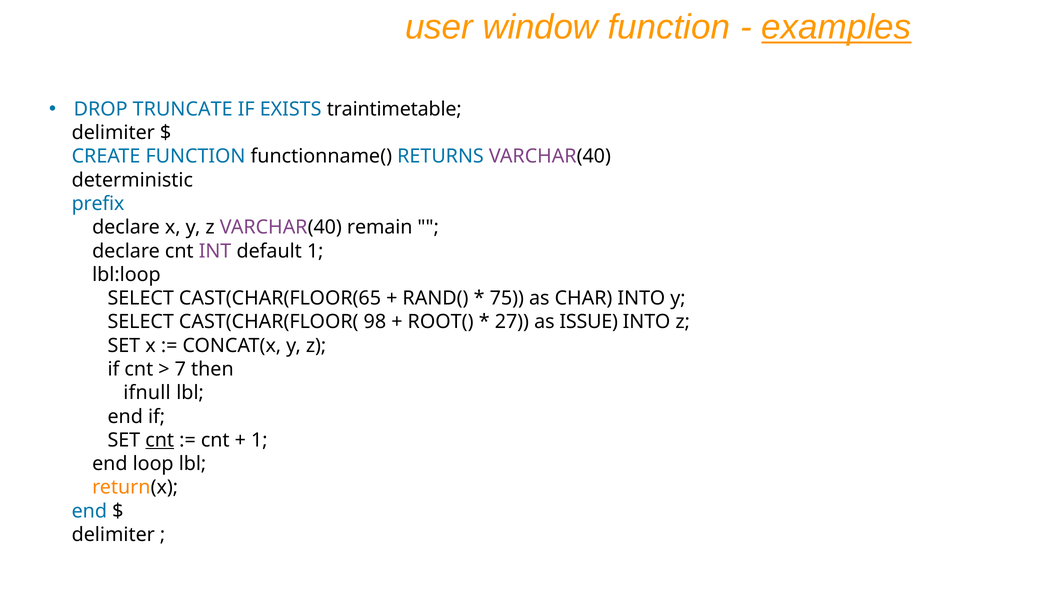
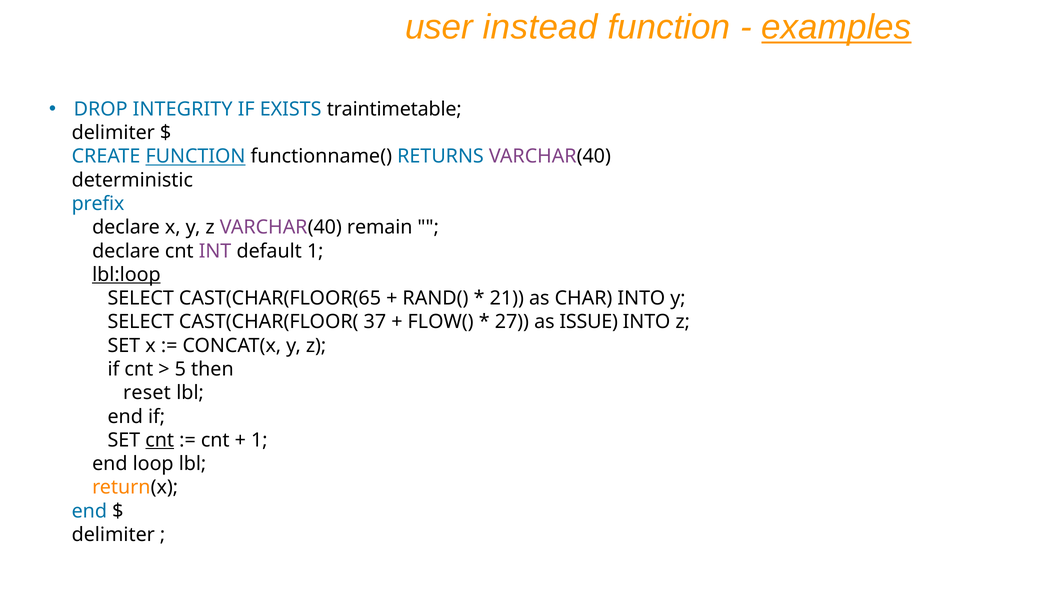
window: window -> instead
TRUNCATE: TRUNCATE -> INTEGRITY
FUNCTION at (195, 157) underline: none -> present
lbl:loop underline: none -> present
75: 75 -> 21
98: 98 -> 37
ROOT(: ROOT( -> FLOW(
7: 7 -> 5
ifnull: ifnull -> reset
